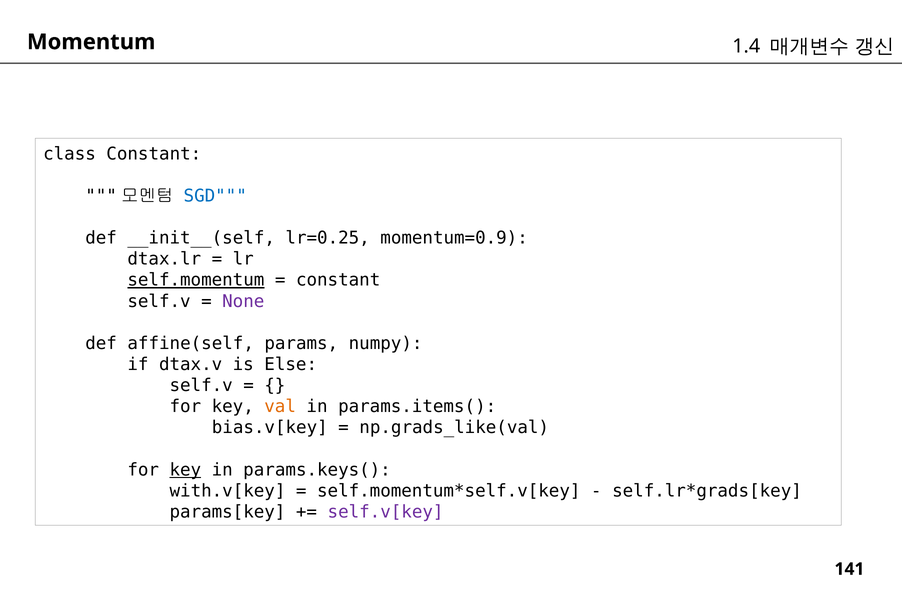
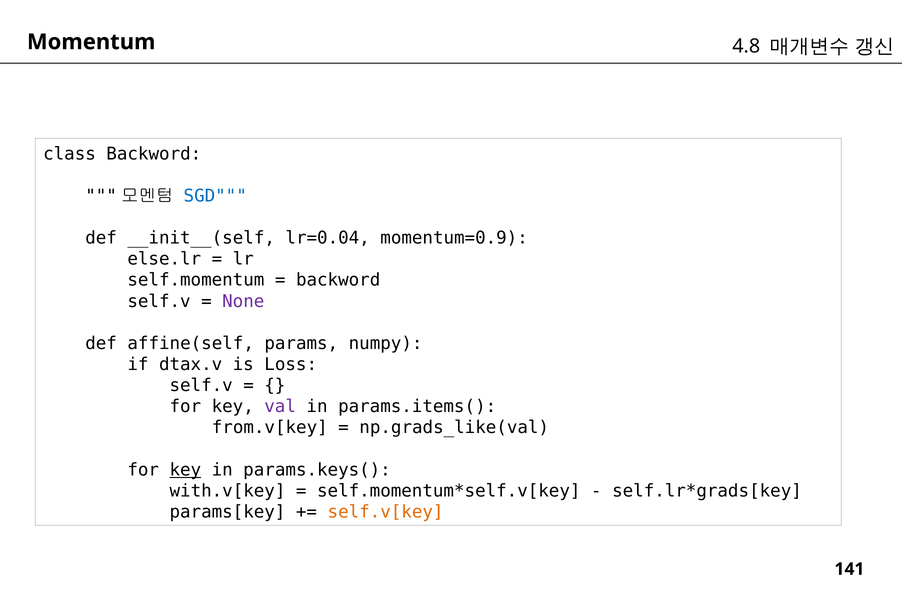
1.4: 1.4 -> 4.8
class Constant: Constant -> Backword
lr=0.25: lr=0.25 -> lr=0.04
dtax.lr: dtax.lr -> else.lr
self.momentum underline: present -> none
constant at (338, 280): constant -> backword
Else: Else -> Loss
val colour: orange -> purple
bias.v[key: bias.v[key -> from.v[key
self.v[key colour: purple -> orange
